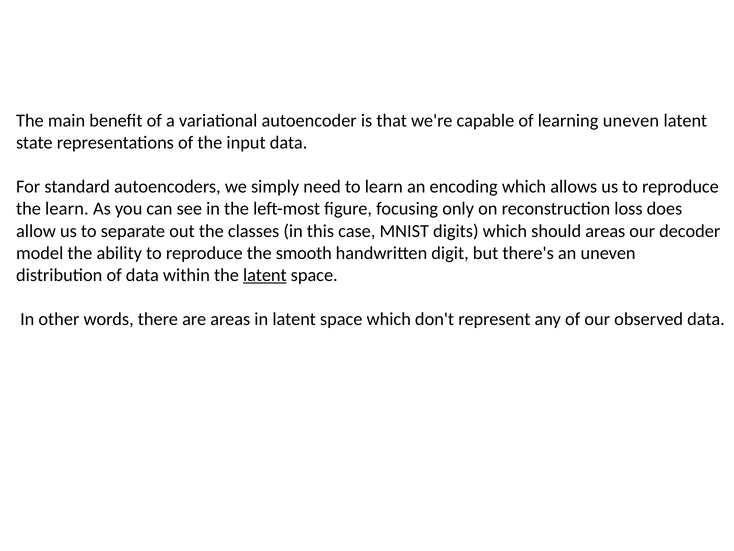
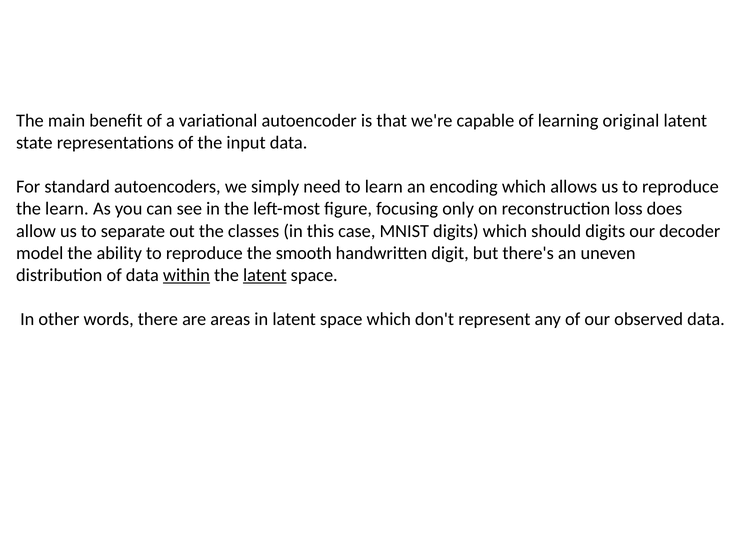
learning uneven: uneven -> original
should areas: areas -> digits
within underline: none -> present
